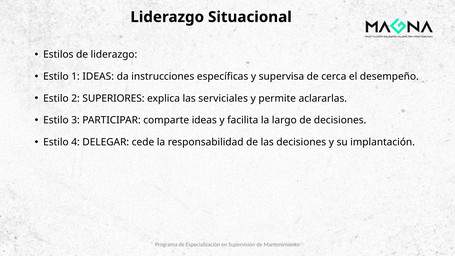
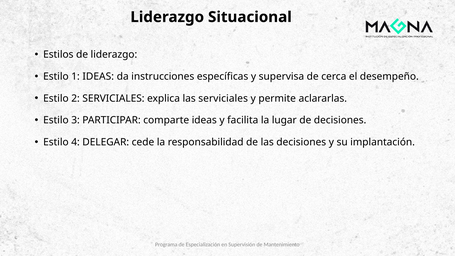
2 SUPERIORES: SUPERIORES -> SERVICIALES
largo: largo -> lugar
